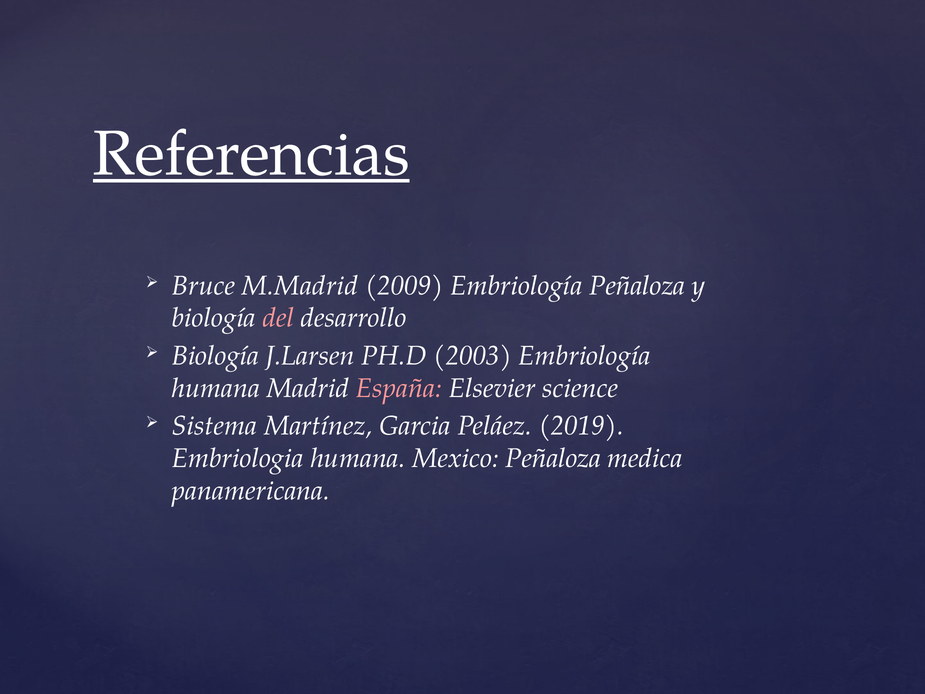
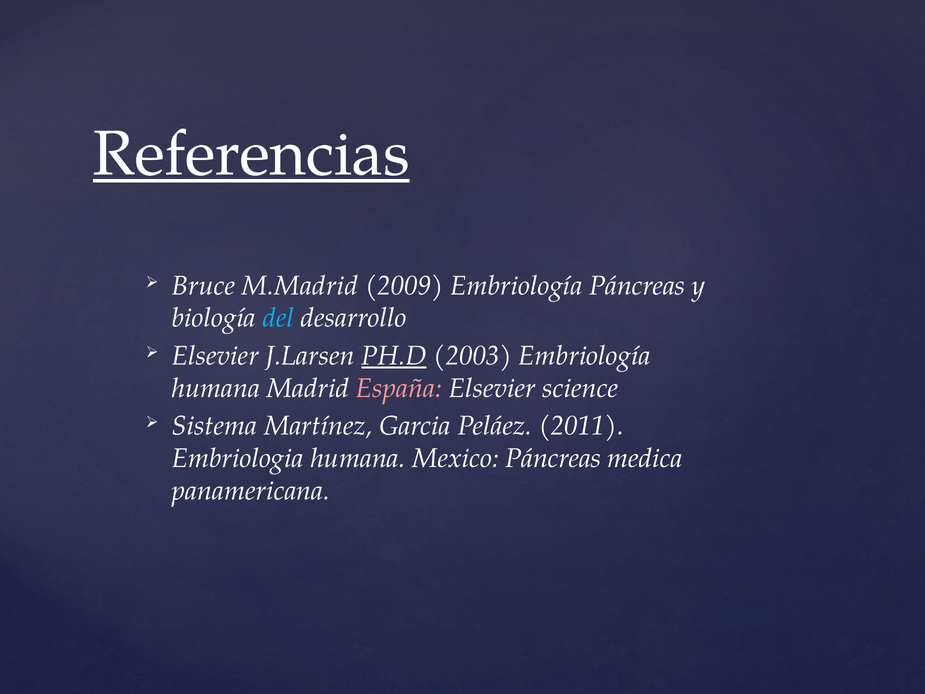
Embriología Peñaloza: Peñaloza -> Páncreas
del colour: pink -> light blue
Biología at (215, 356): Biología -> Elsevier
PH.D underline: none -> present
2019: 2019 -> 2011
Mexico Peñaloza: Peñaloza -> Páncreas
